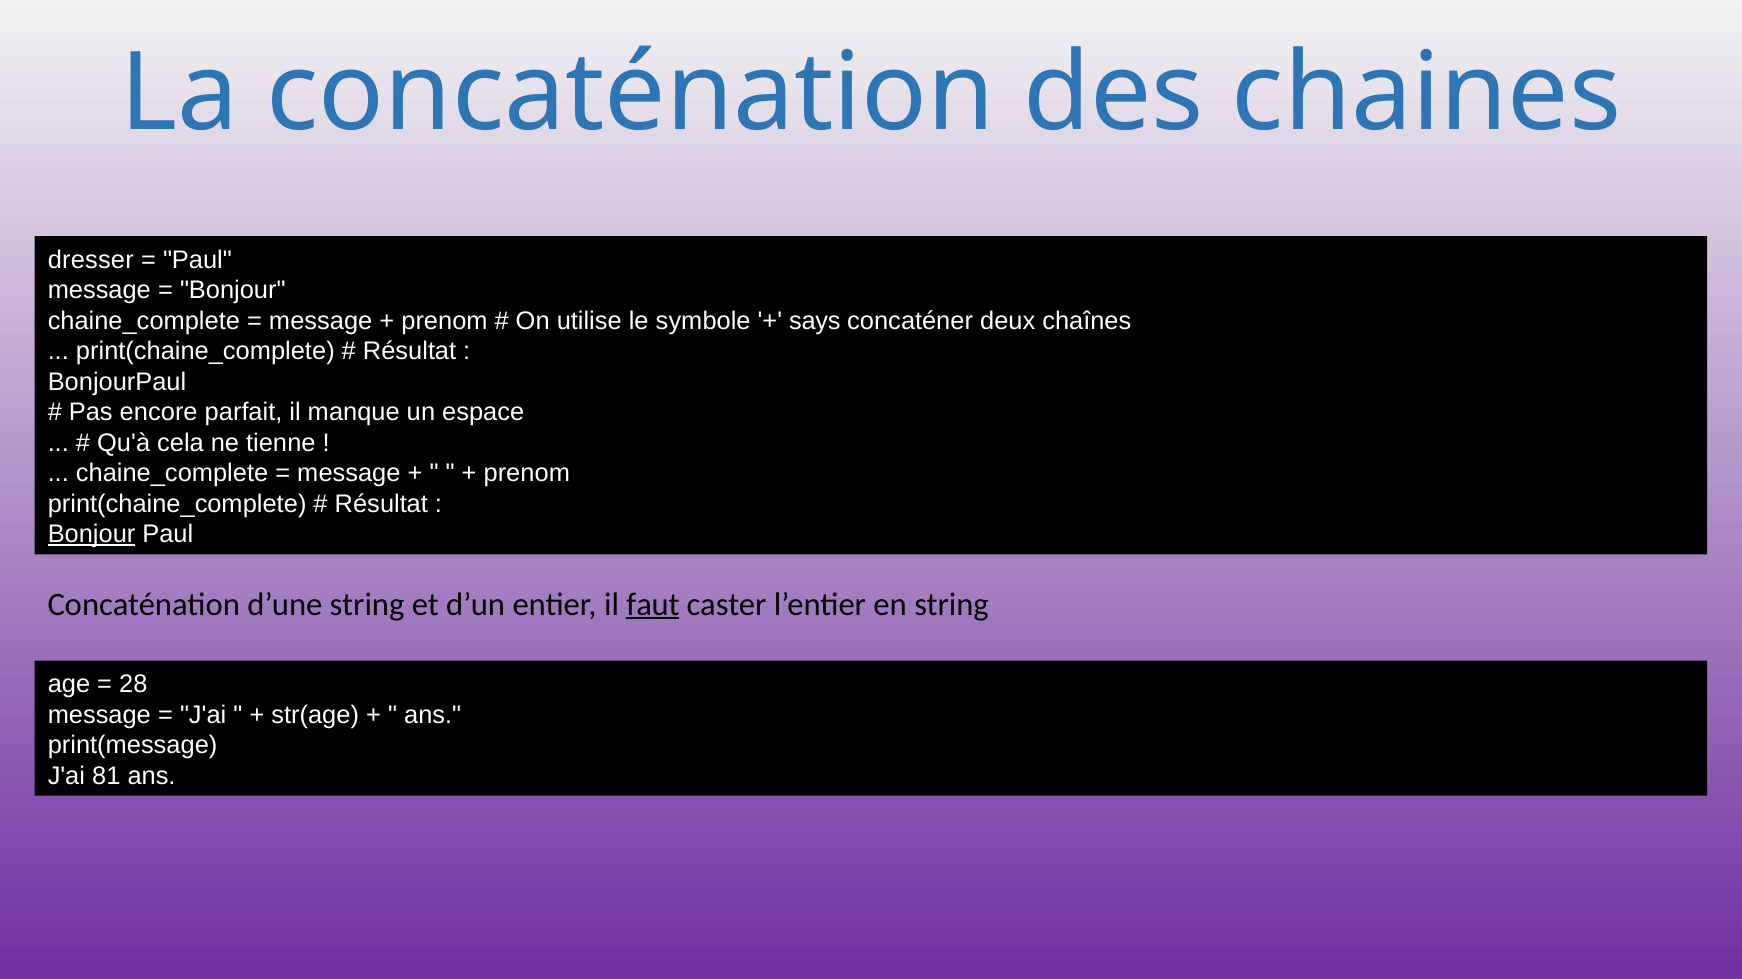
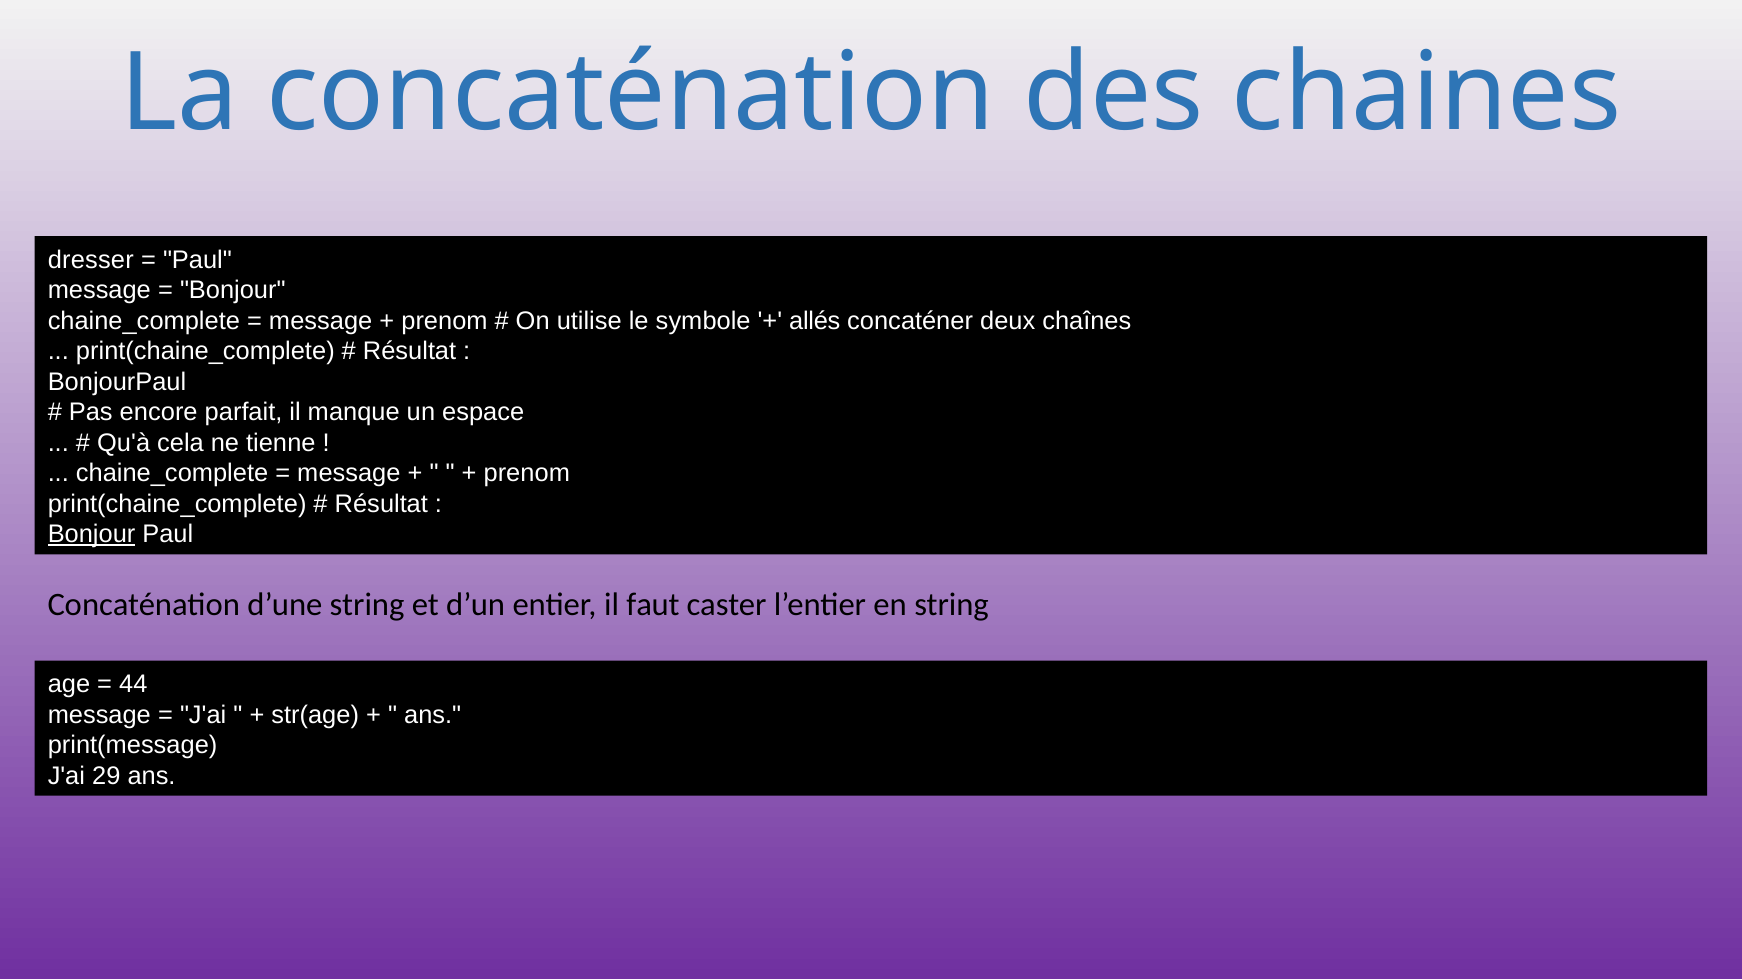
says: says -> allés
faut underline: present -> none
28: 28 -> 44
81: 81 -> 29
